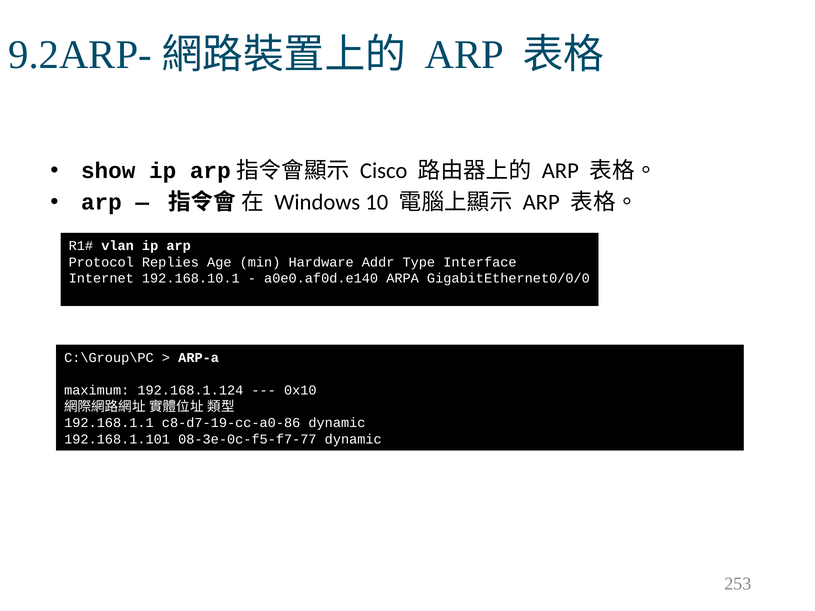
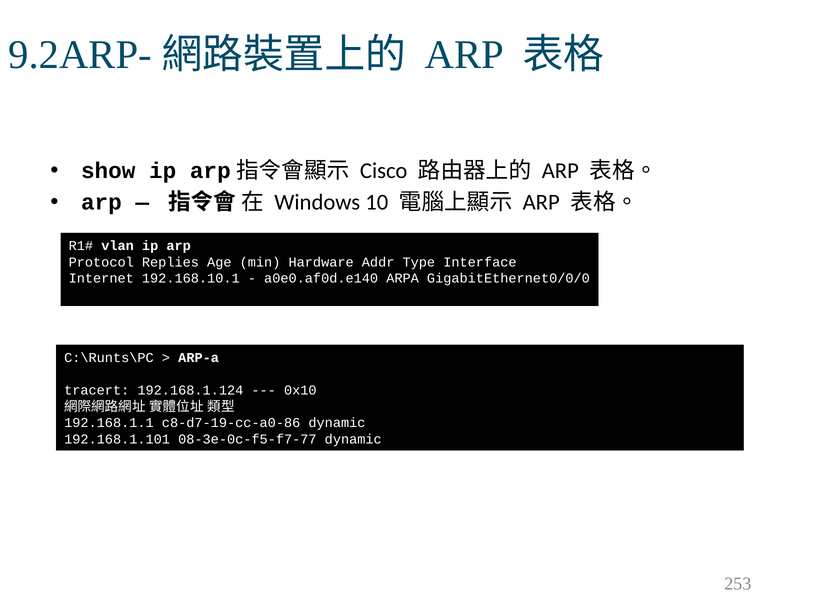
C:\Group\PC: C:\Group\PC -> C:\Runts\PC
maximum: maximum -> tracert
